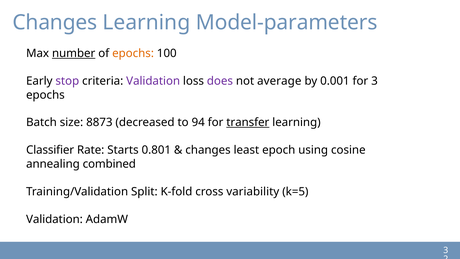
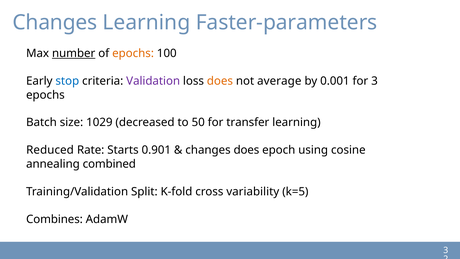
Model-parameters: Model-parameters -> Faster-parameters
stop colour: purple -> blue
does at (220, 81) colour: purple -> orange
8873: 8873 -> 1029
94: 94 -> 50
transfer underline: present -> none
Classifier: Classifier -> Reduced
0.801: 0.801 -> 0.901
changes least: least -> does
Validation at (54, 219): Validation -> Combines
